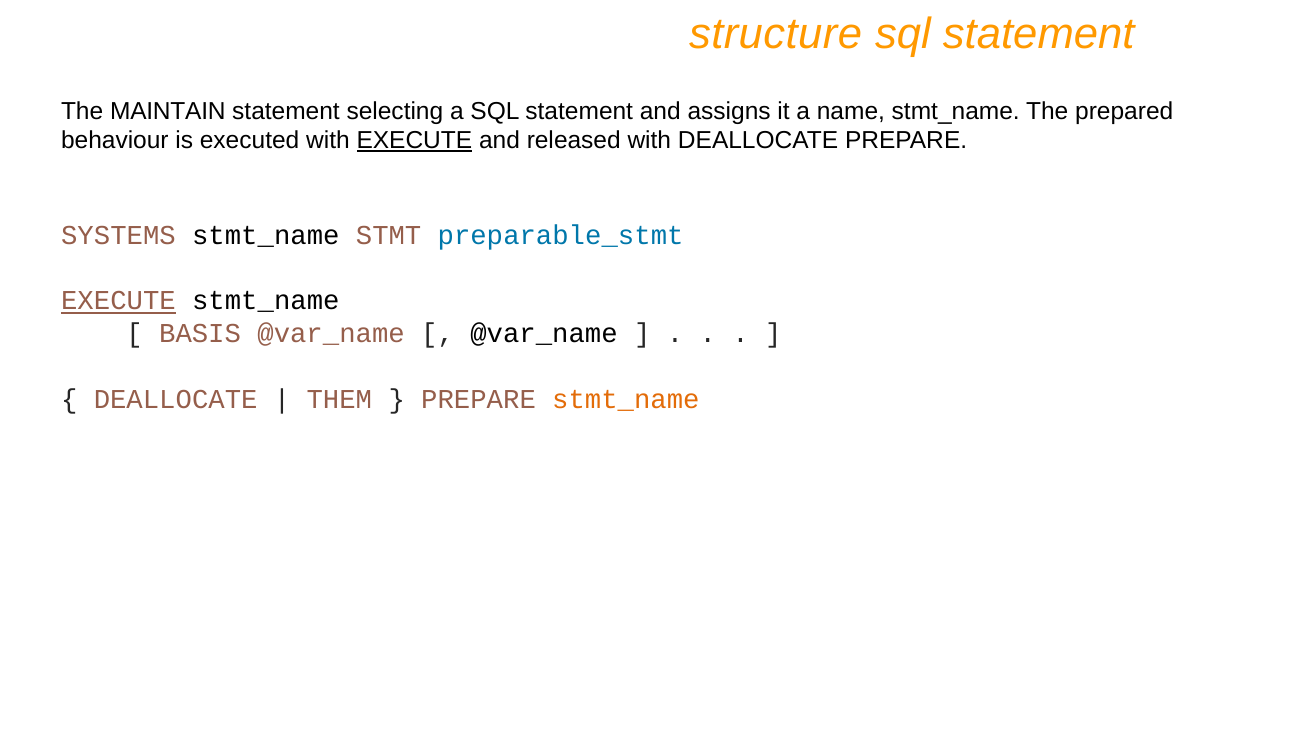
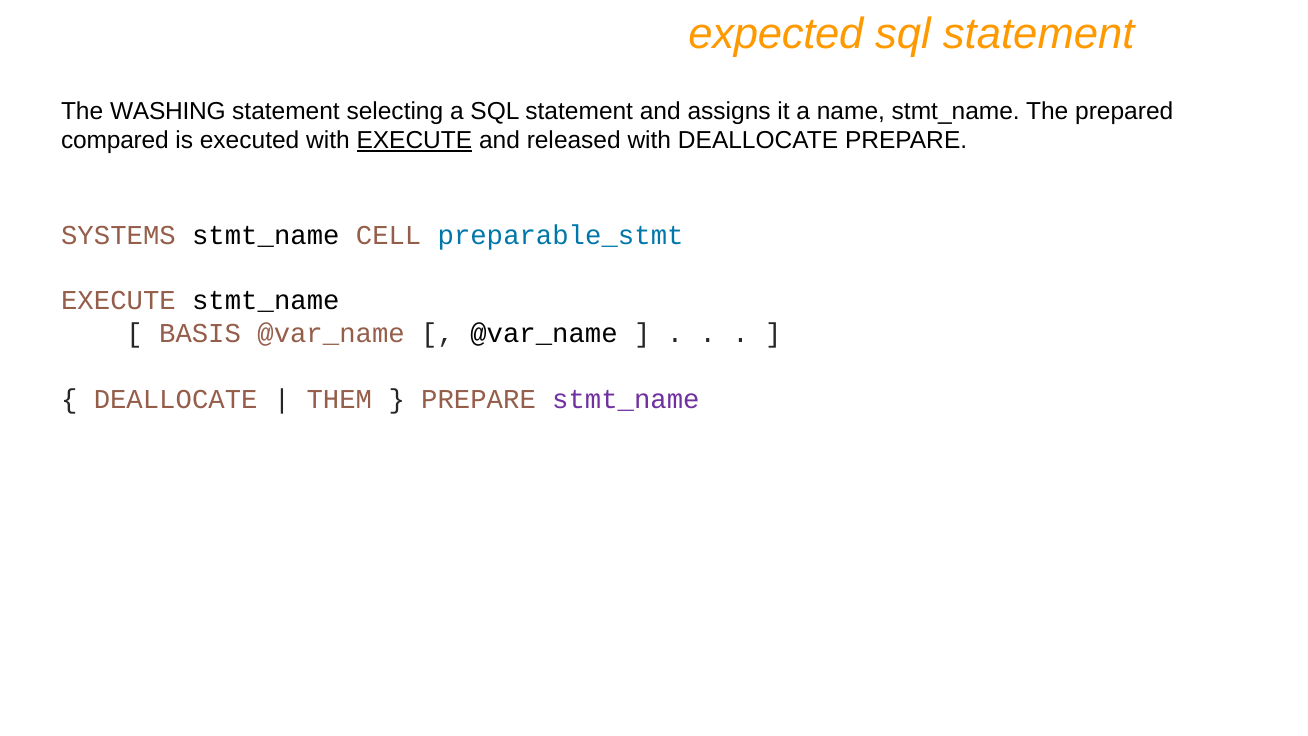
structure: structure -> expected
MAINTAIN: MAINTAIN -> WASHING
behaviour: behaviour -> compared
STMT: STMT -> CELL
EXECUTE at (118, 301) underline: present -> none
stmt_name at (626, 399) colour: orange -> purple
